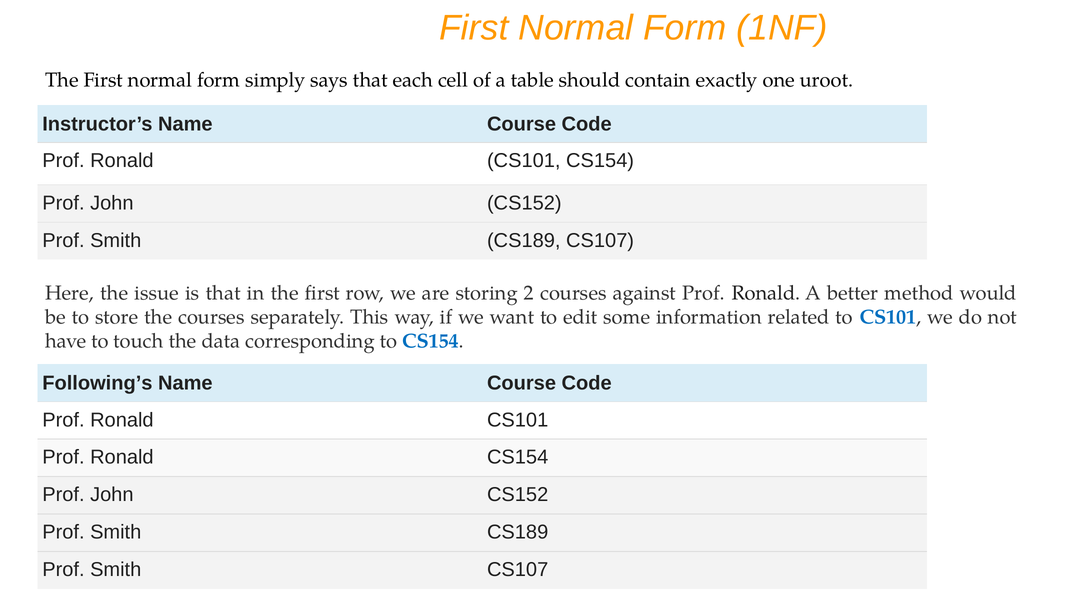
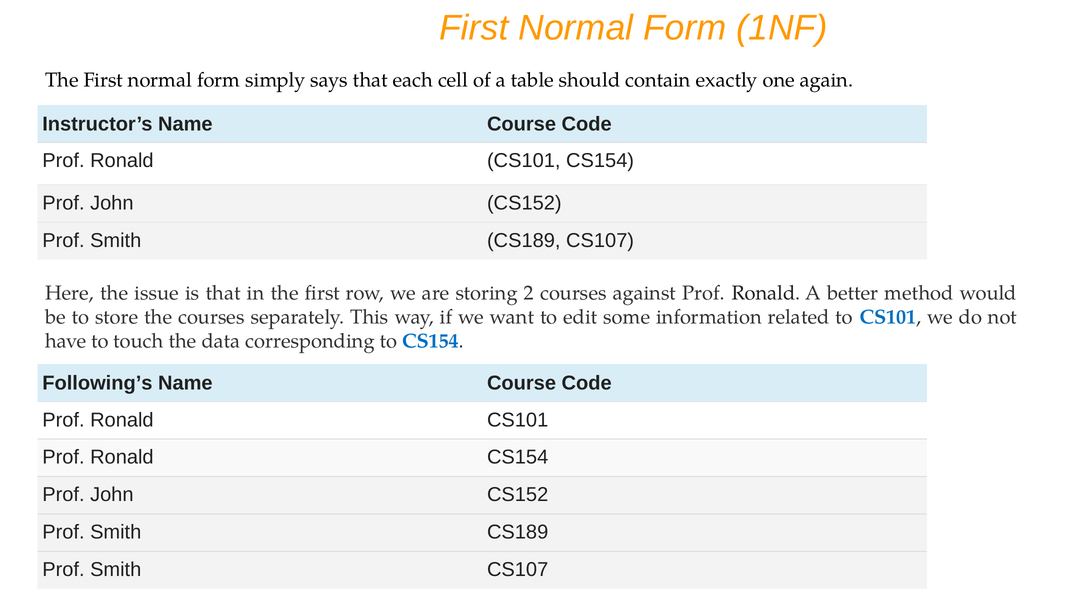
uroot: uroot -> again
